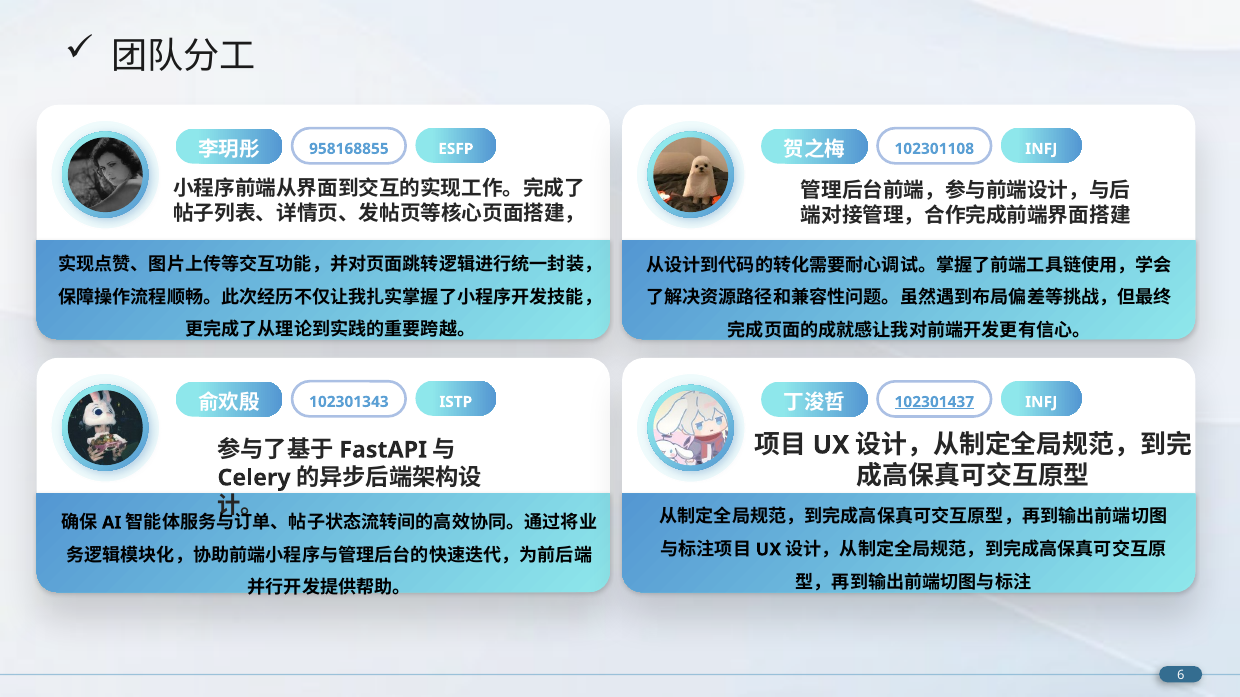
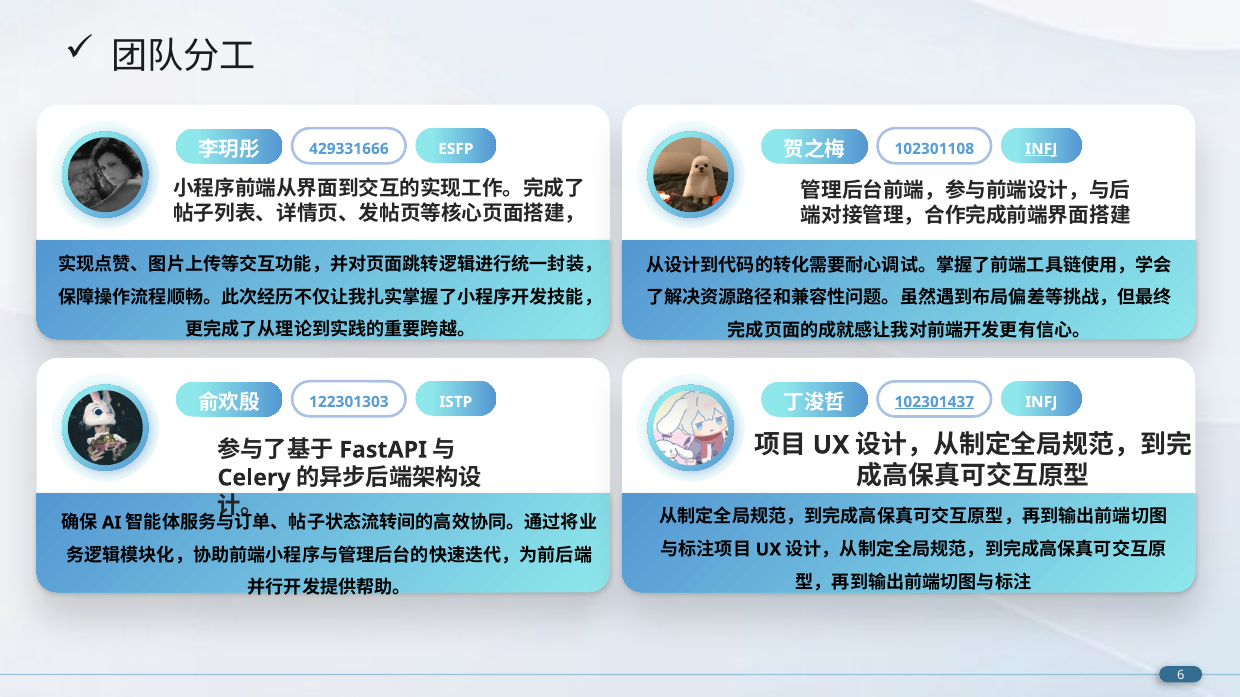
958168855: 958168855 -> 429331666
INFJ at (1041, 149) underline: none -> present
102301343: 102301343 -> 122301303
